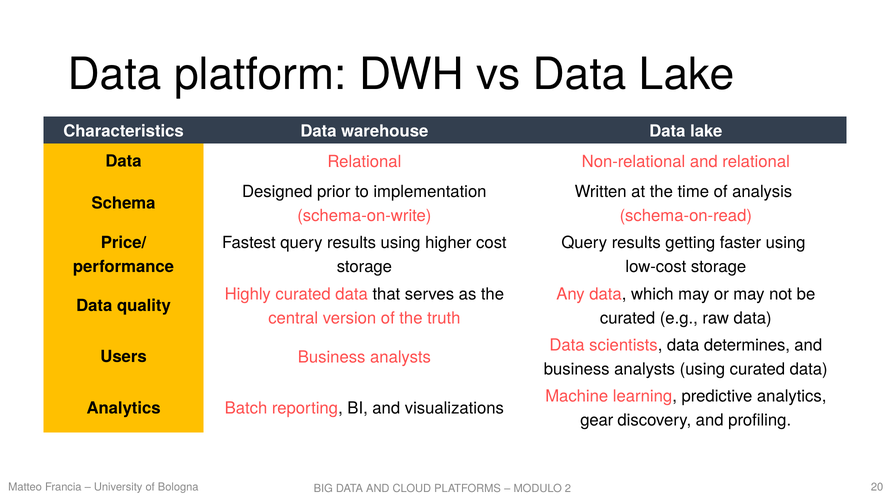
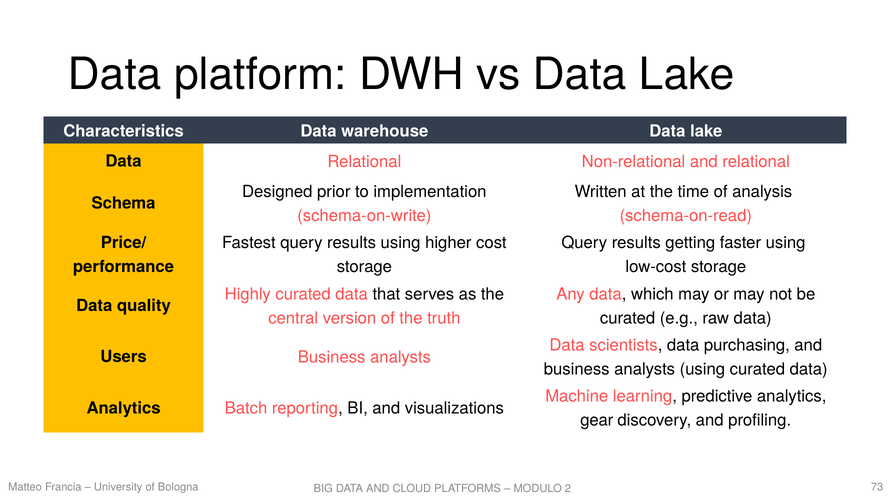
determines: determines -> purchasing
20: 20 -> 73
